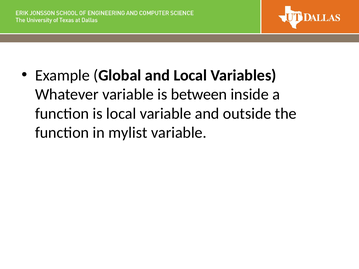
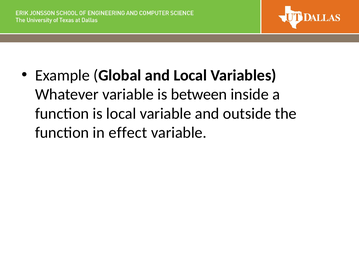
mylist: mylist -> effect
